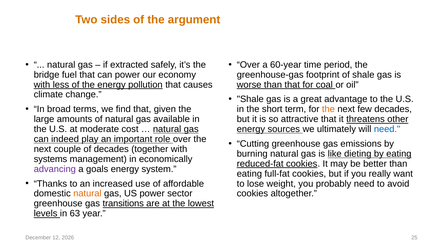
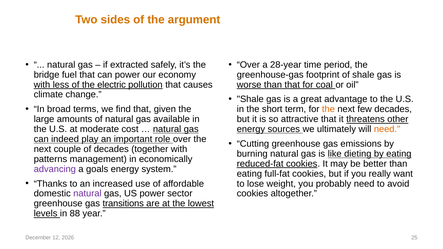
60-year: 60-year -> 28-year
the energy: energy -> electric
need at (387, 129) colour: blue -> orange
systems: systems -> patterns
natural at (87, 194) colour: orange -> purple
63: 63 -> 88
